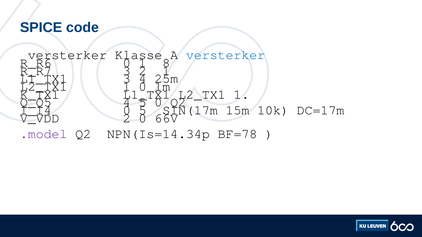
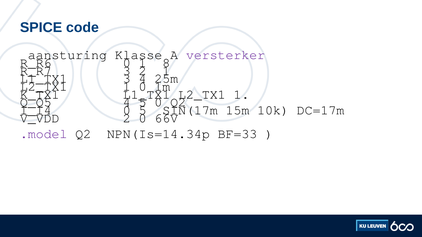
versterker at (67, 55): versterker -> aansturing
versterker at (226, 55) colour: blue -> purple
BF=78: BF=78 -> BF=33
